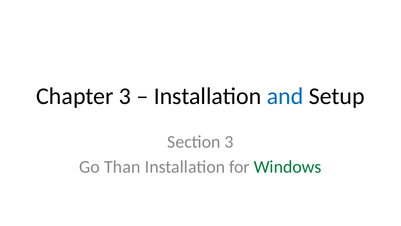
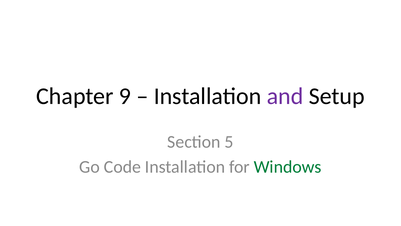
Chapter 3: 3 -> 9
and colour: blue -> purple
Section 3: 3 -> 5
Than: Than -> Code
